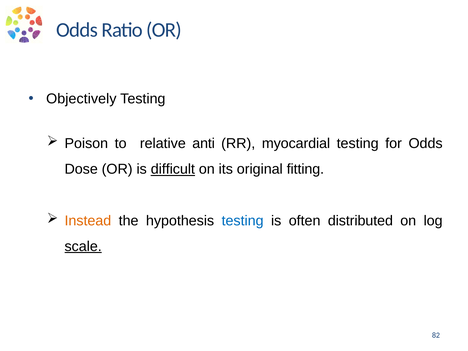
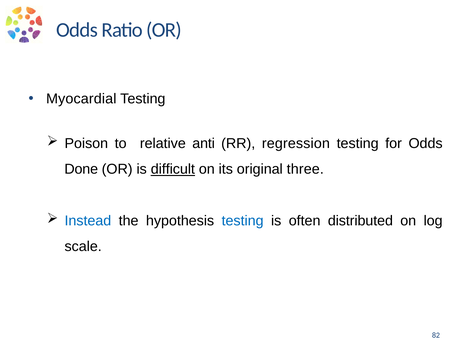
Objectively: Objectively -> Myocardial
myocardial: myocardial -> regression
Dose: Dose -> Done
fitting: fitting -> three
Instead colour: orange -> blue
scale underline: present -> none
